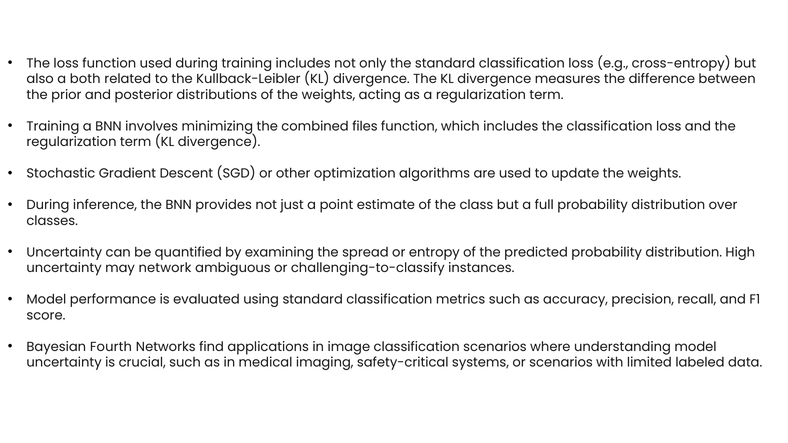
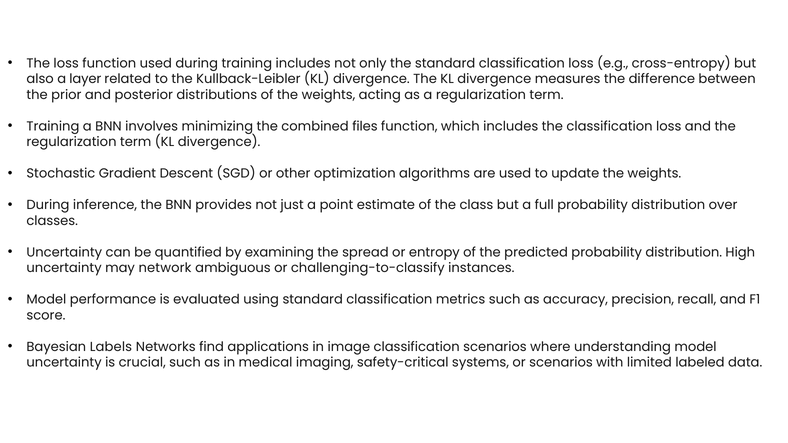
both: both -> layer
Fourth: Fourth -> Labels
